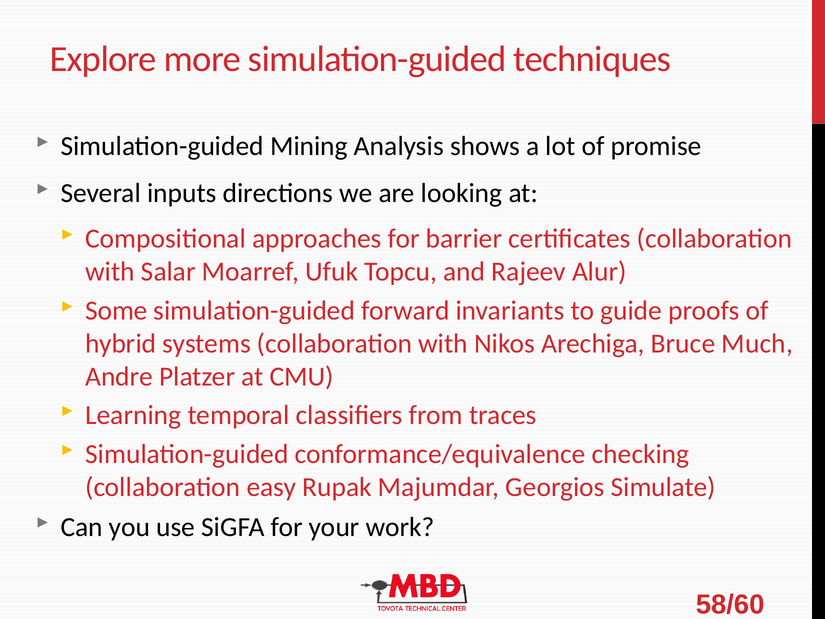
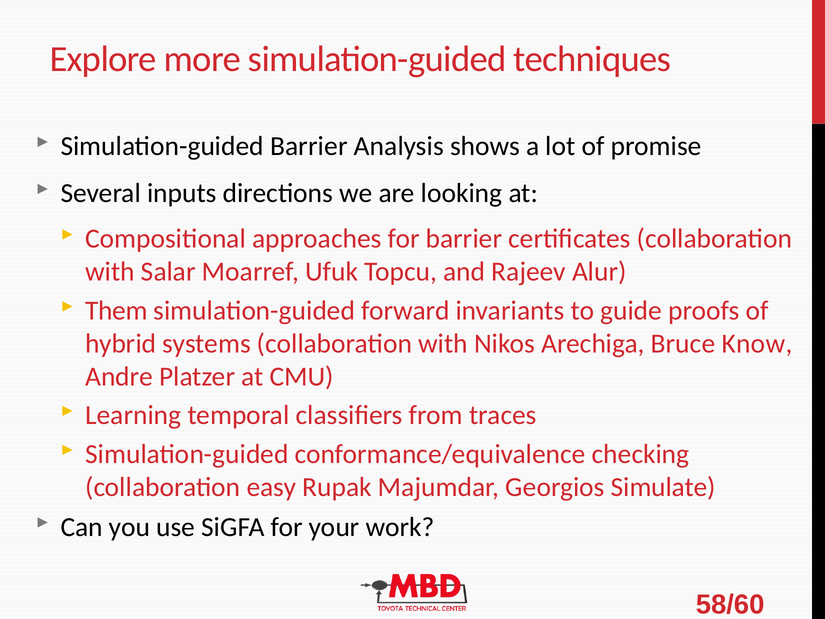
Simulation-guided Mining: Mining -> Barrier
Some: Some -> Them
Much: Much -> Know
